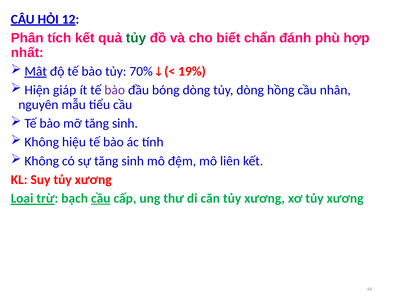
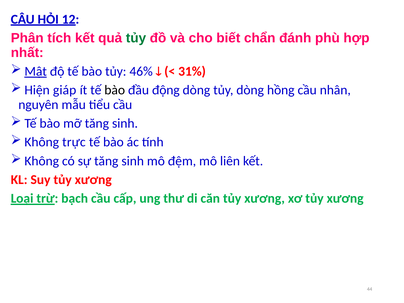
70%: 70% -> 46%
19%: 19% -> 31%
bào at (115, 90) colour: purple -> black
bóng: bóng -> động
hiệu: hiệu -> trực
cầu at (101, 198) underline: present -> none
